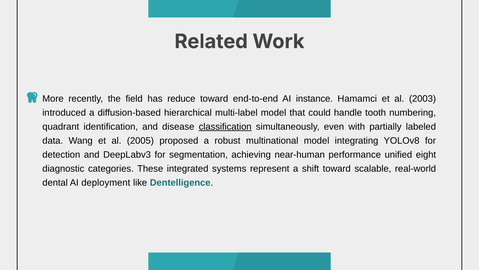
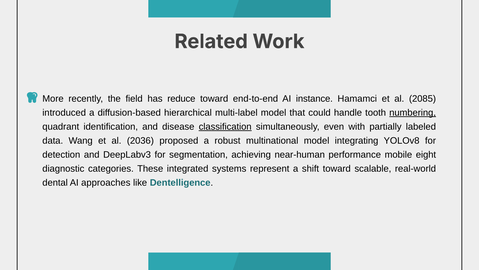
2003: 2003 -> 2085
numbering underline: none -> present
2005: 2005 -> 2036
unified: unified -> mobile
deployment: deployment -> approaches
